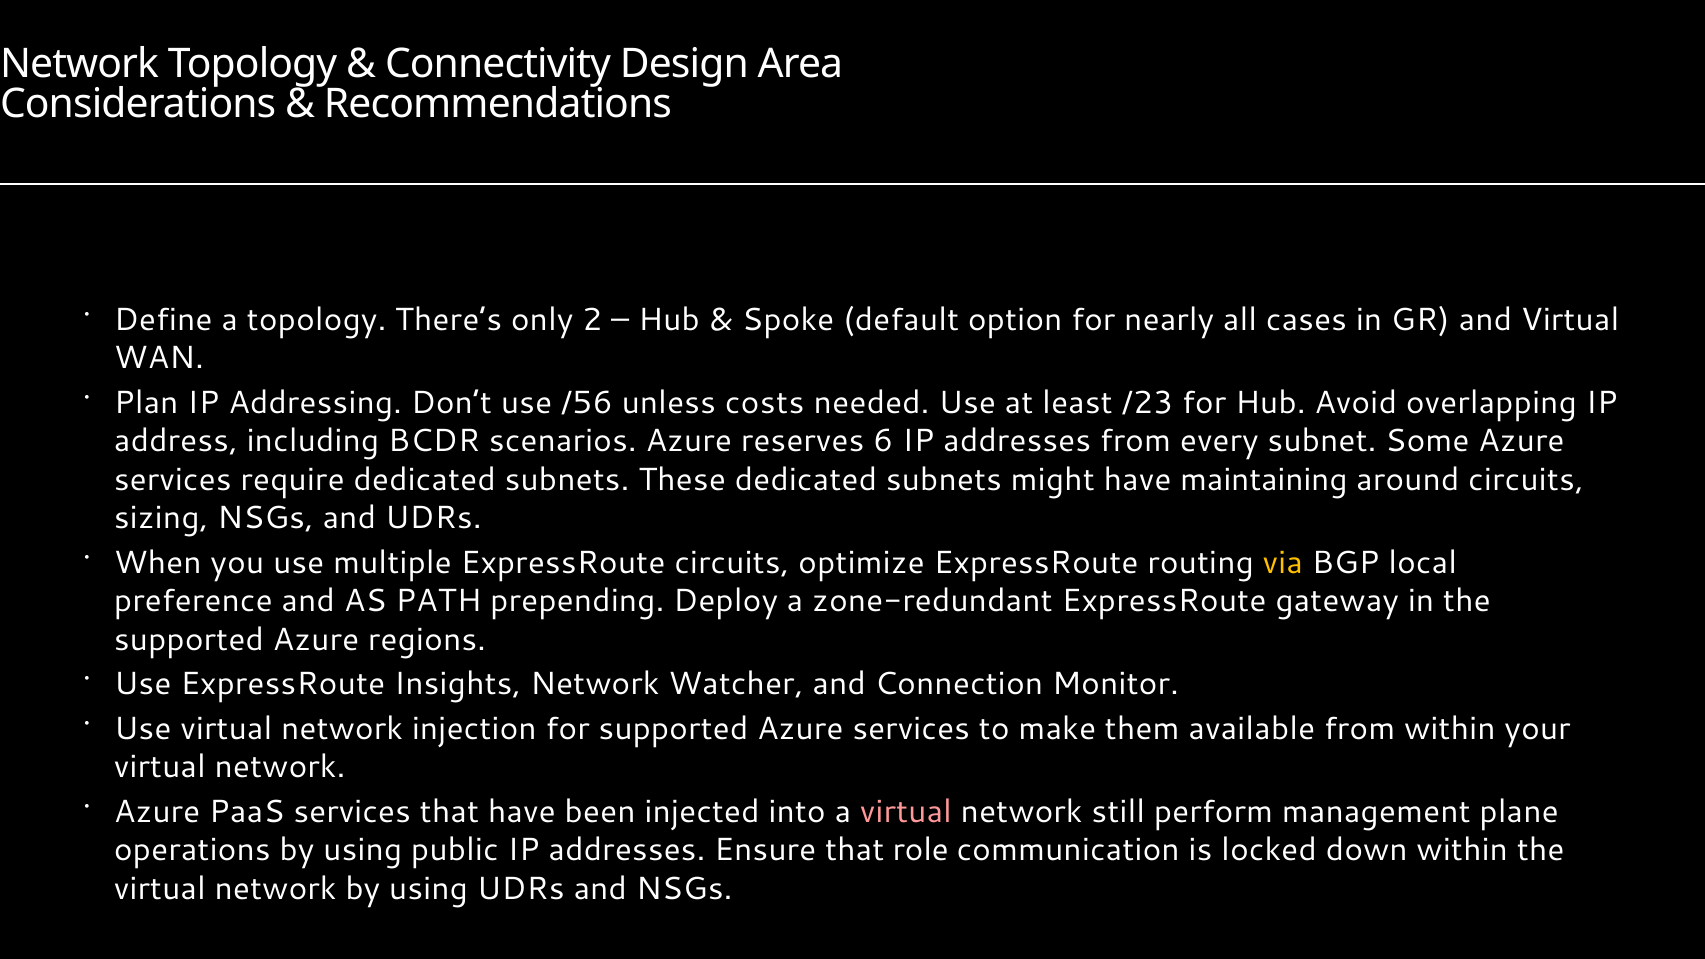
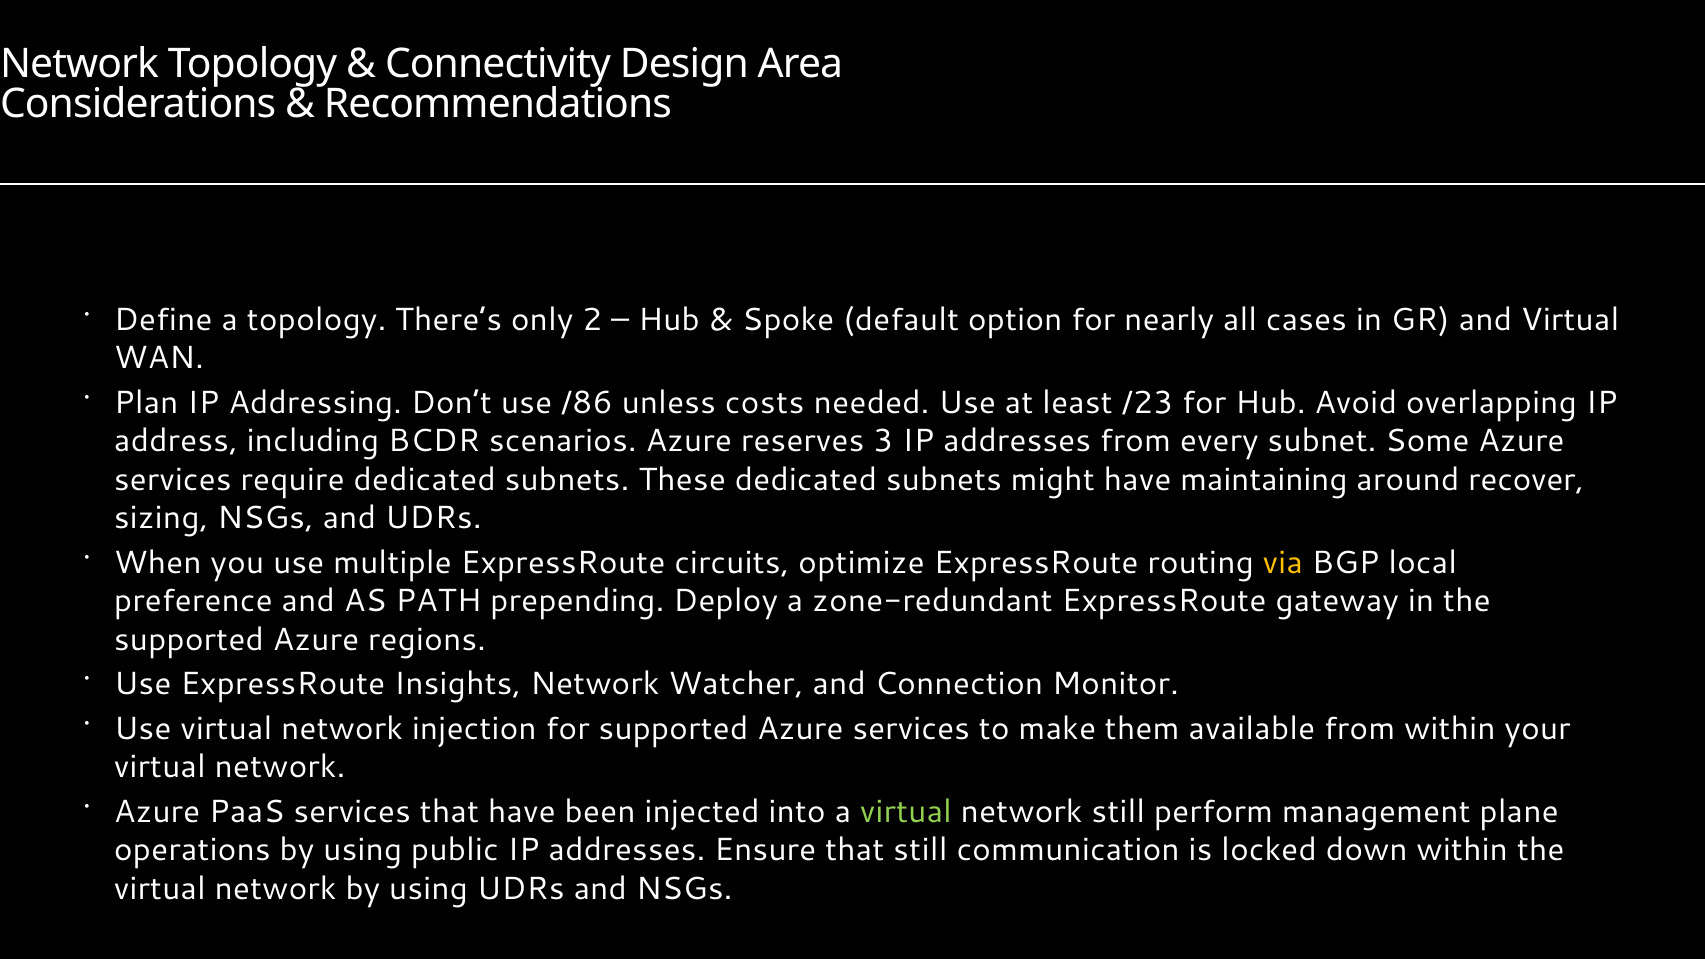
/56: /56 -> /86
6: 6 -> 3
around circuits: circuits -> recover
virtual at (906, 812) colour: pink -> light green
that role: role -> still
